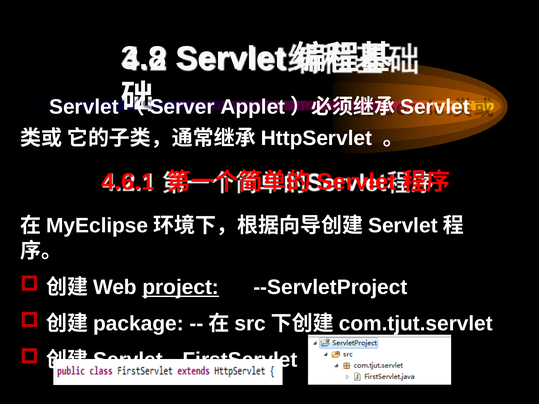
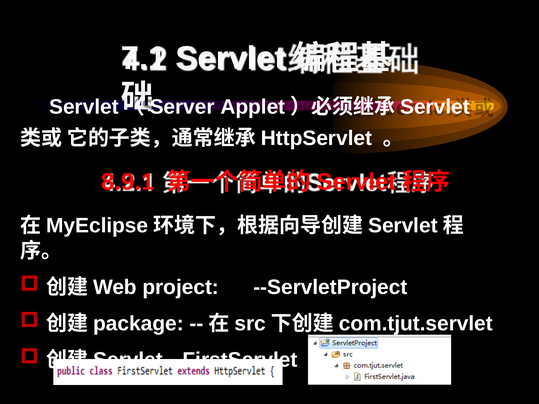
3.8: 3.8 -> 7.1
4.6.1: 4.6.1 -> 8.9.1
project underline: present -> none
